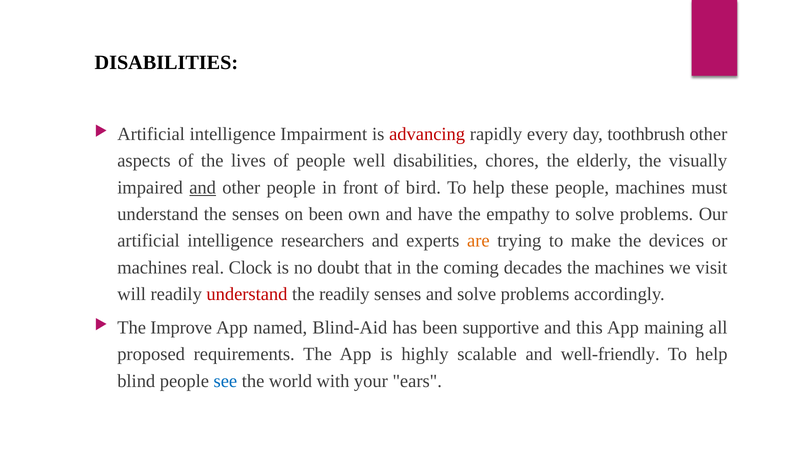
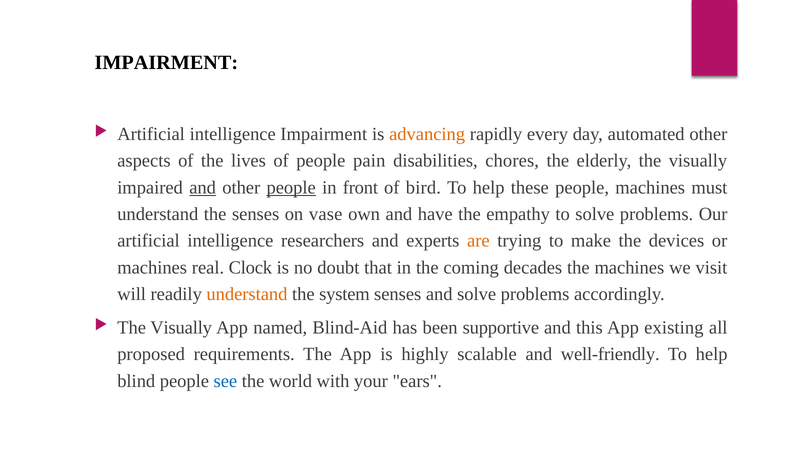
DISABILITIES at (166, 63): DISABILITIES -> IMPAIRMENT
advancing colour: red -> orange
toothbrush: toothbrush -> automated
well: well -> pain
people at (291, 187) underline: none -> present
on been: been -> vase
understand at (247, 294) colour: red -> orange
the readily: readily -> system
Improve at (181, 327): Improve -> Visually
maining: maining -> existing
